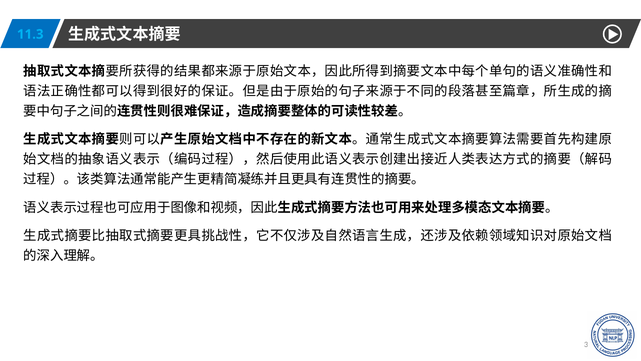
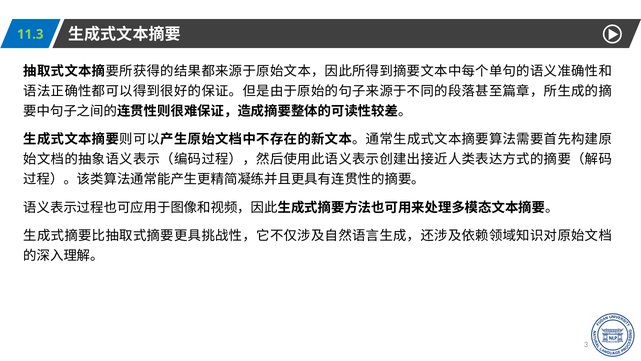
11.3 colour: light blue -> light green
